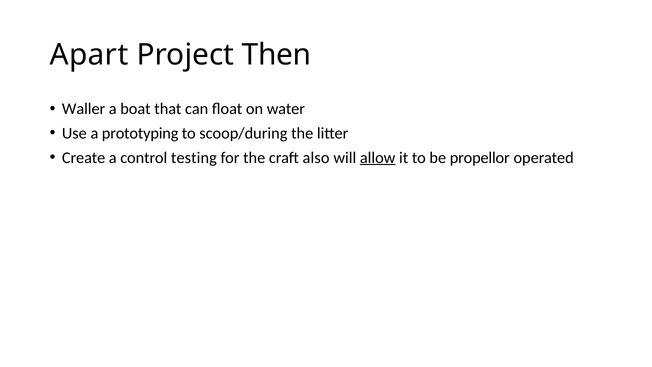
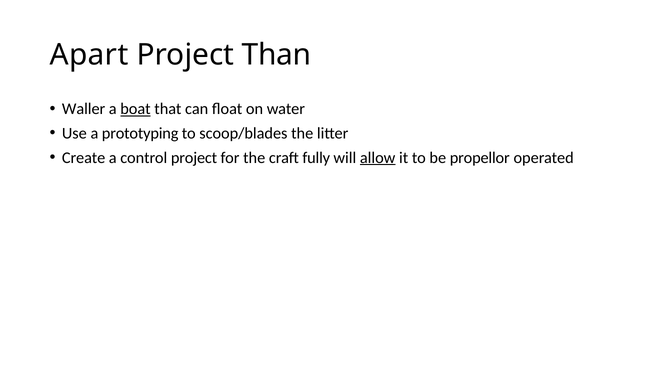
Then: Then -> Than
boat underline: none -> present
scoop/during: scoop/during -> scoop/blades
control testing: testing -> project
also: also -> fully
